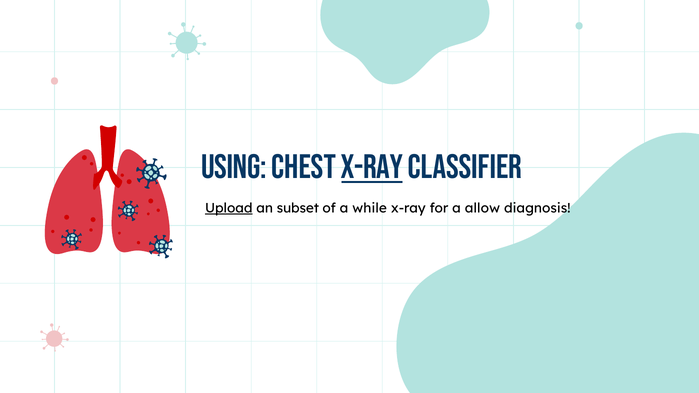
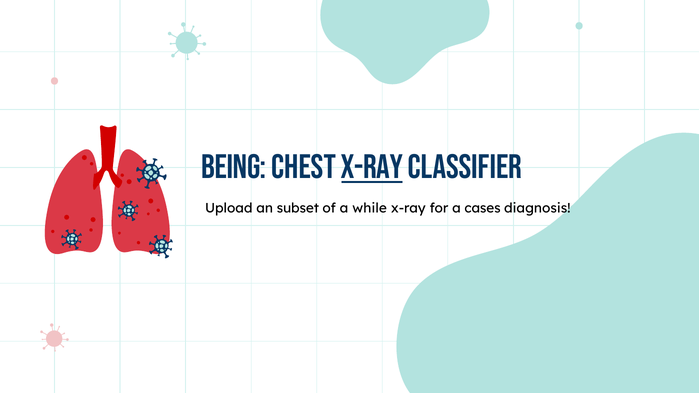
Using: Using -> Being
Upload underline: present -> none
allow: allow -> cases
